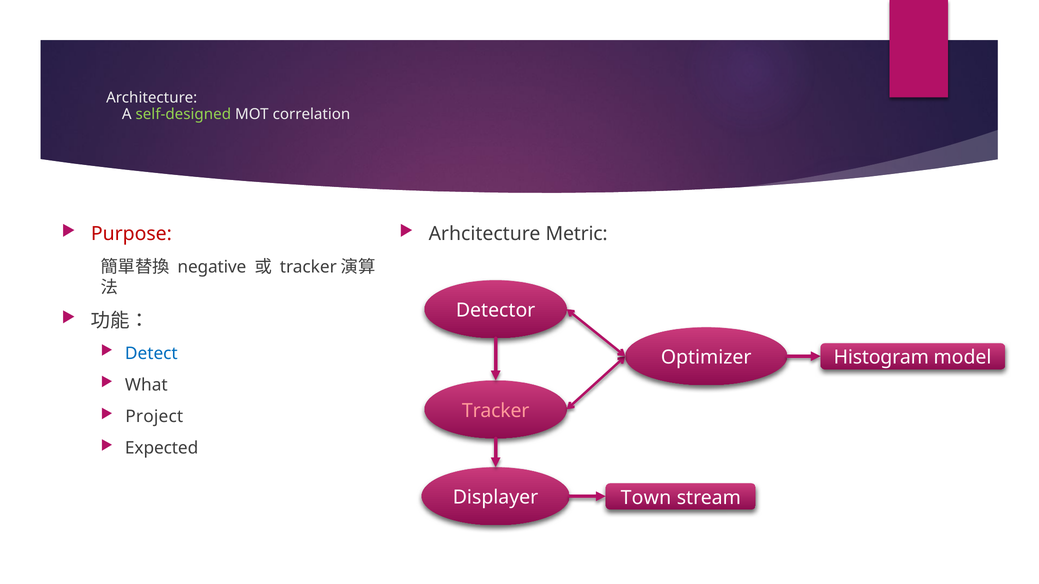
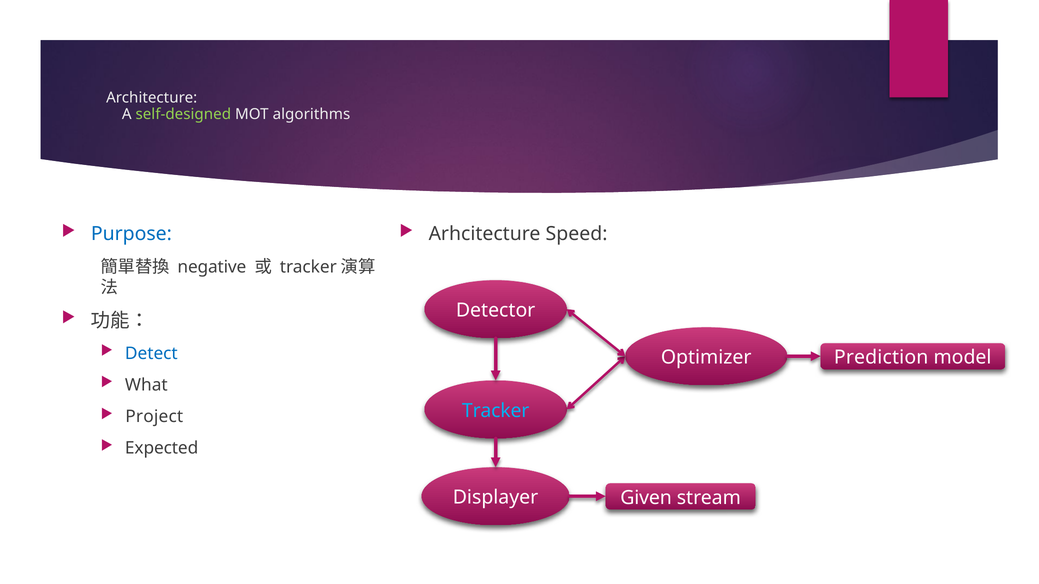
correlation: correlation -> algorithms
Purpose colour: red -> blue
Metric: Metric -> Speed
Histogram: Histogram -> Prediction
Tracker colour: pink -> light blue
Town: Town -> Given
